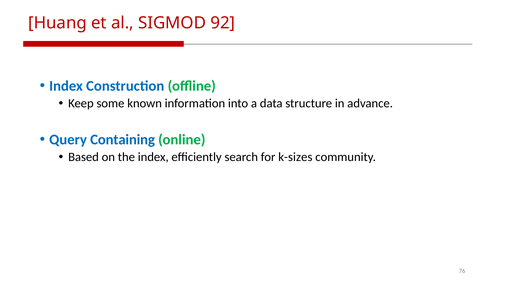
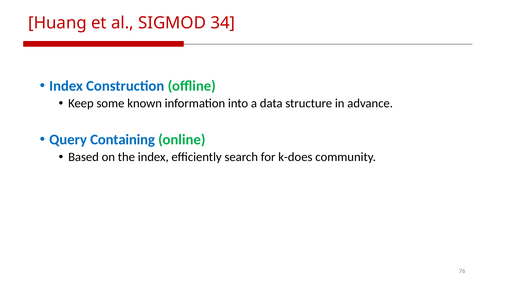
92: 92 -> 34
k-sizes: k-sizes -> k-does
